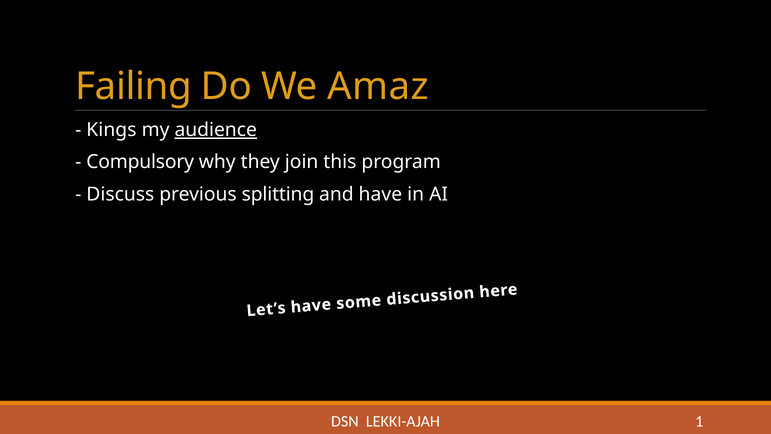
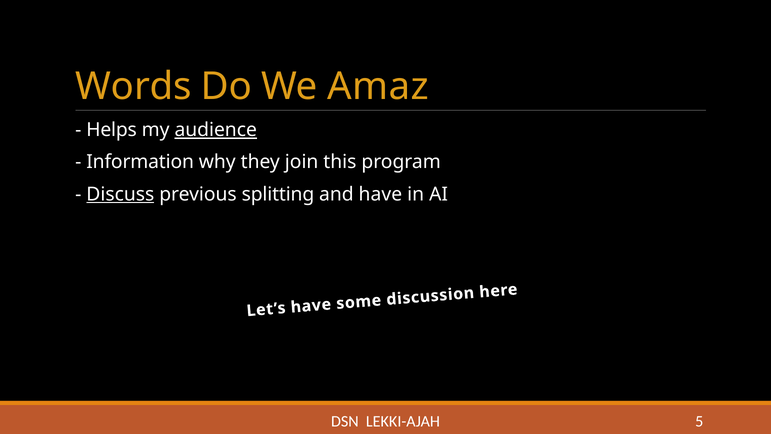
Failing: Failing -> Words
Kings: Kings -> Helps
Compulsory: Compulsory -> Information
Discuss underline: none -> present
1: 1 -> 5
